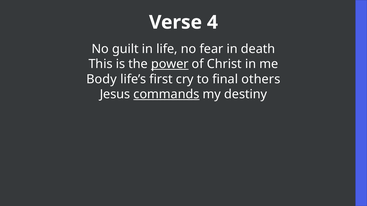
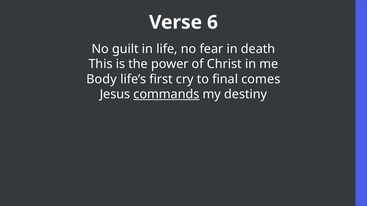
4: 4 -> 6
power underline: present -> none
others: others -> comes
